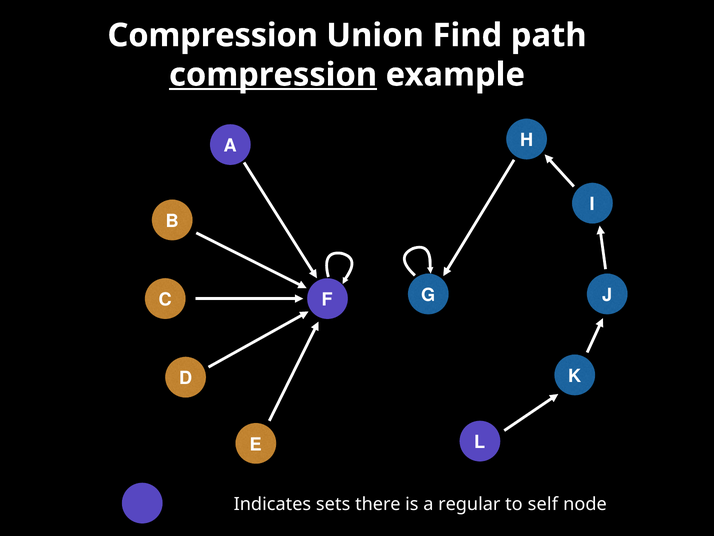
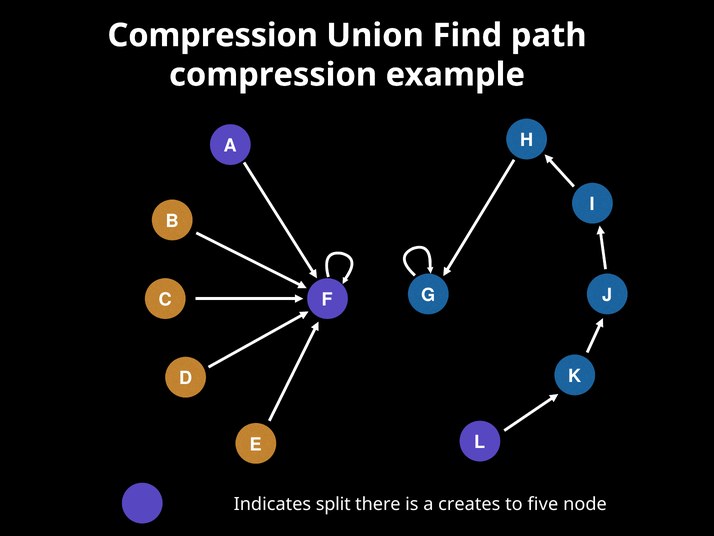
compression at (273, 75) underline: present -> none
sets: sets -> split
regular: regular -> creates
self: self -> five
